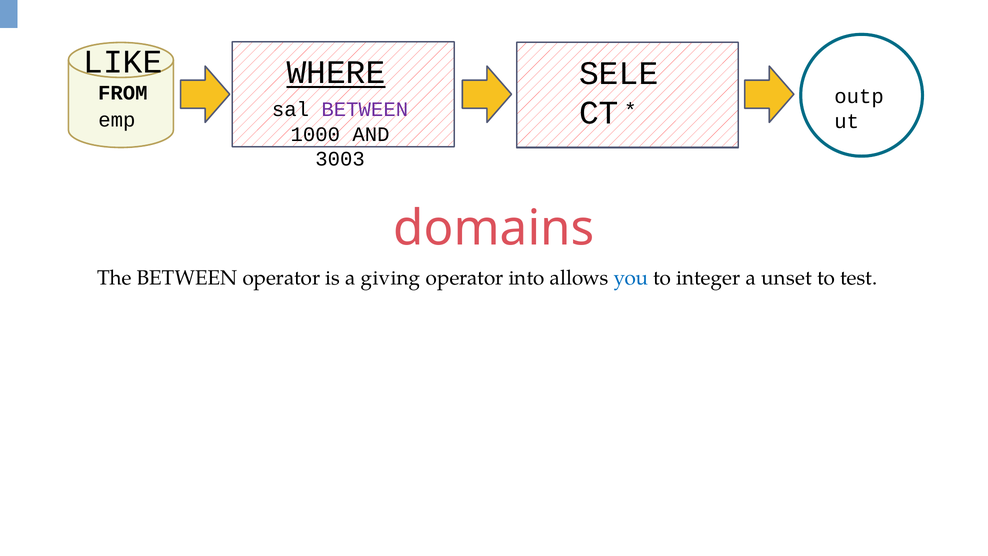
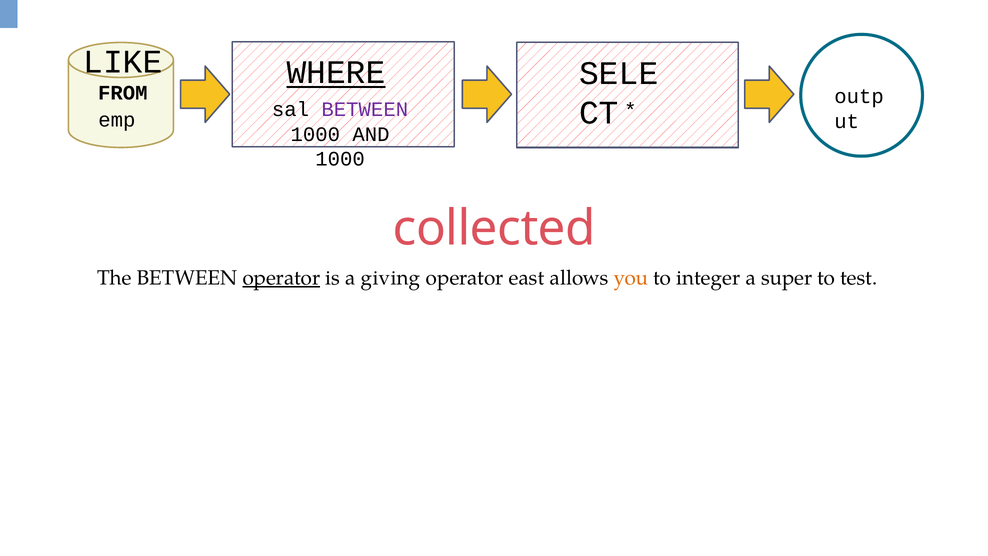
3003 at (340, 159): 3003 -> 1000
domains: domains -> collected
operator at (281, 278) underline: none -> present
into: into -> east
you colour: blue -> orange
unset: unset -> super
